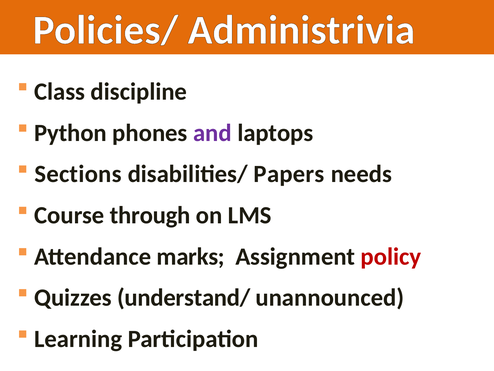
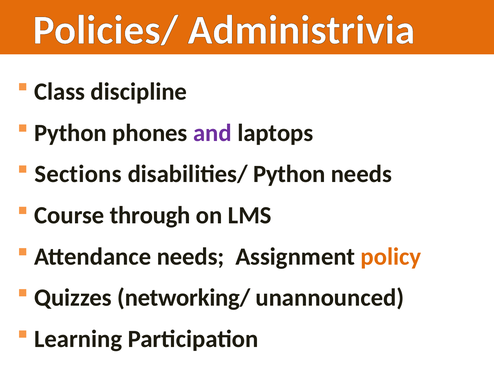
disabilities/ Papers: Papers -> Python
Attendance marks: marks -> needs
policy colour: red -> orange
understand/: understand/ -> networking/
